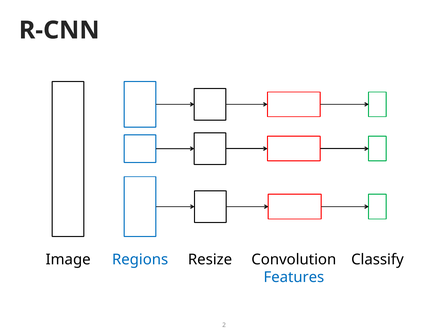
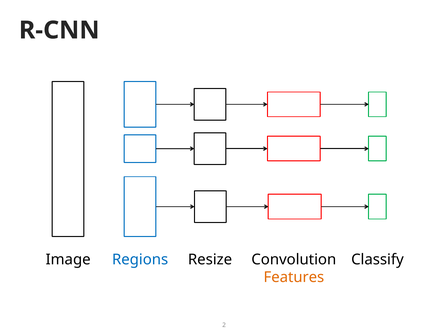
Features colour: blue -> orange
